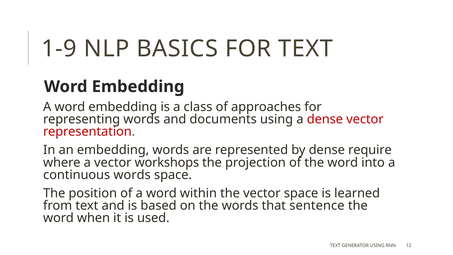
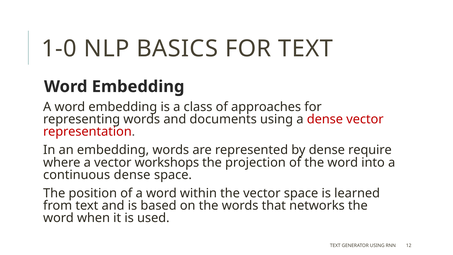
1-9: 1-9 -> 1-0
continuous words: words -> dense
sentence: sentence -> networks
